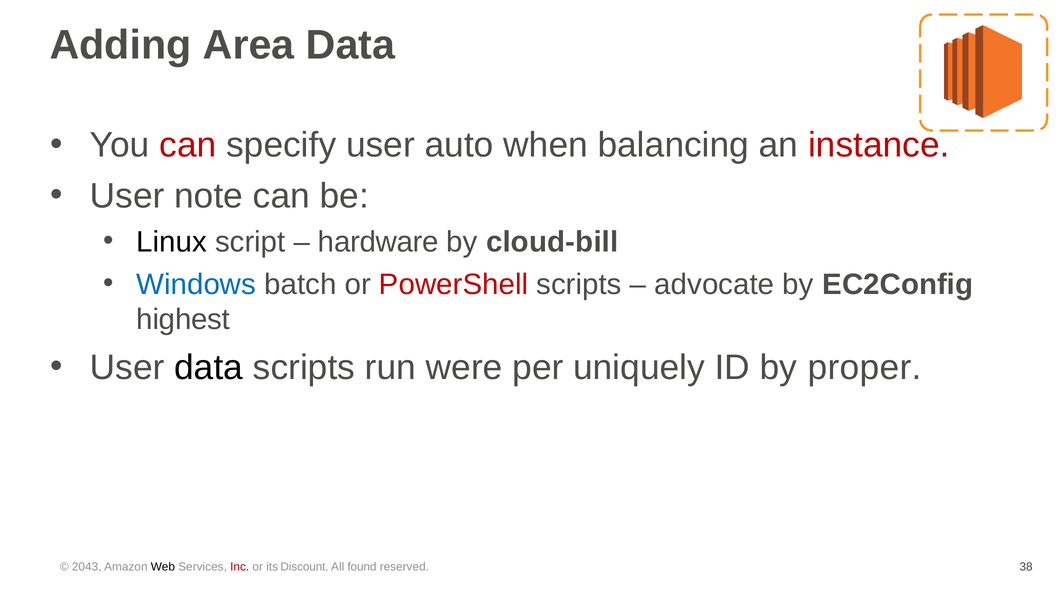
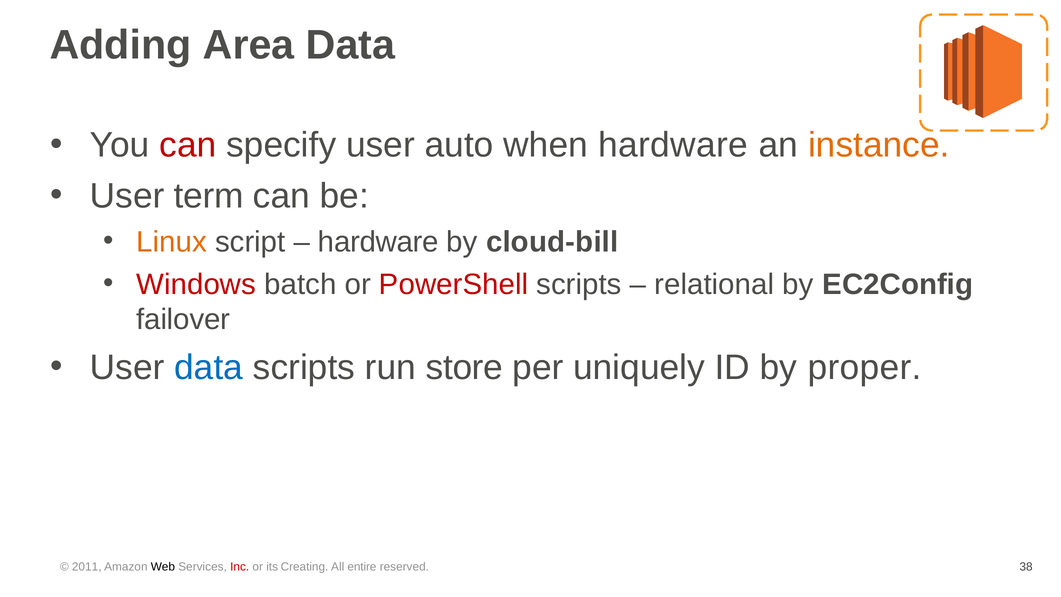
when balancing: balancing -> hardware
instance colour: red -> orange
note: note -> term
Linux colour: black -> orange
Windows colour: blue -> red
advocate: advocate -> relational
highest: highest -> failover
data at (209, 367) colour: black -> blue
were: were -> store
2043: 2043 -> 2011
Discount: Discount -> Creating
found: found -> entire
